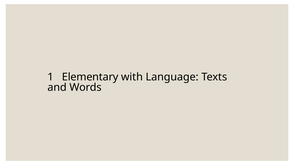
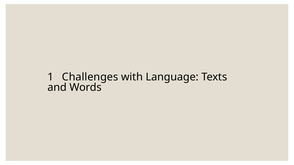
Elementary: Elementary -> Challenges
